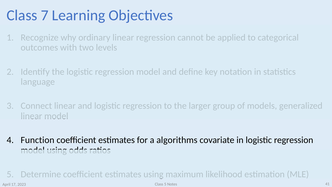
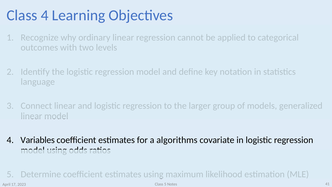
Class 7: 7 -> 4
Function: Function -> Variables
